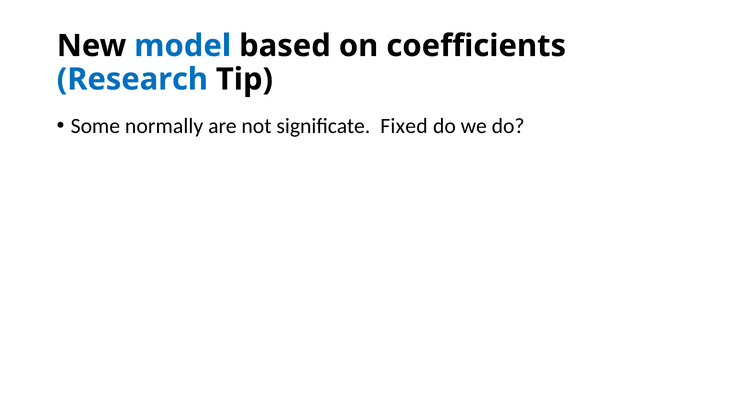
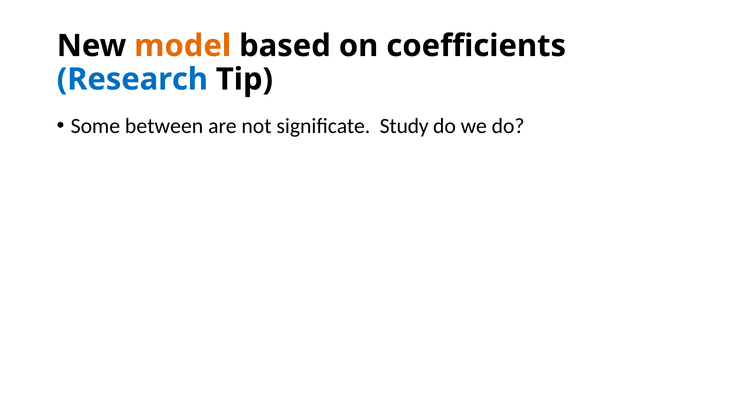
model colour: blue -> orange
normally: normally -> between
Fixed: Fixed -> Study
